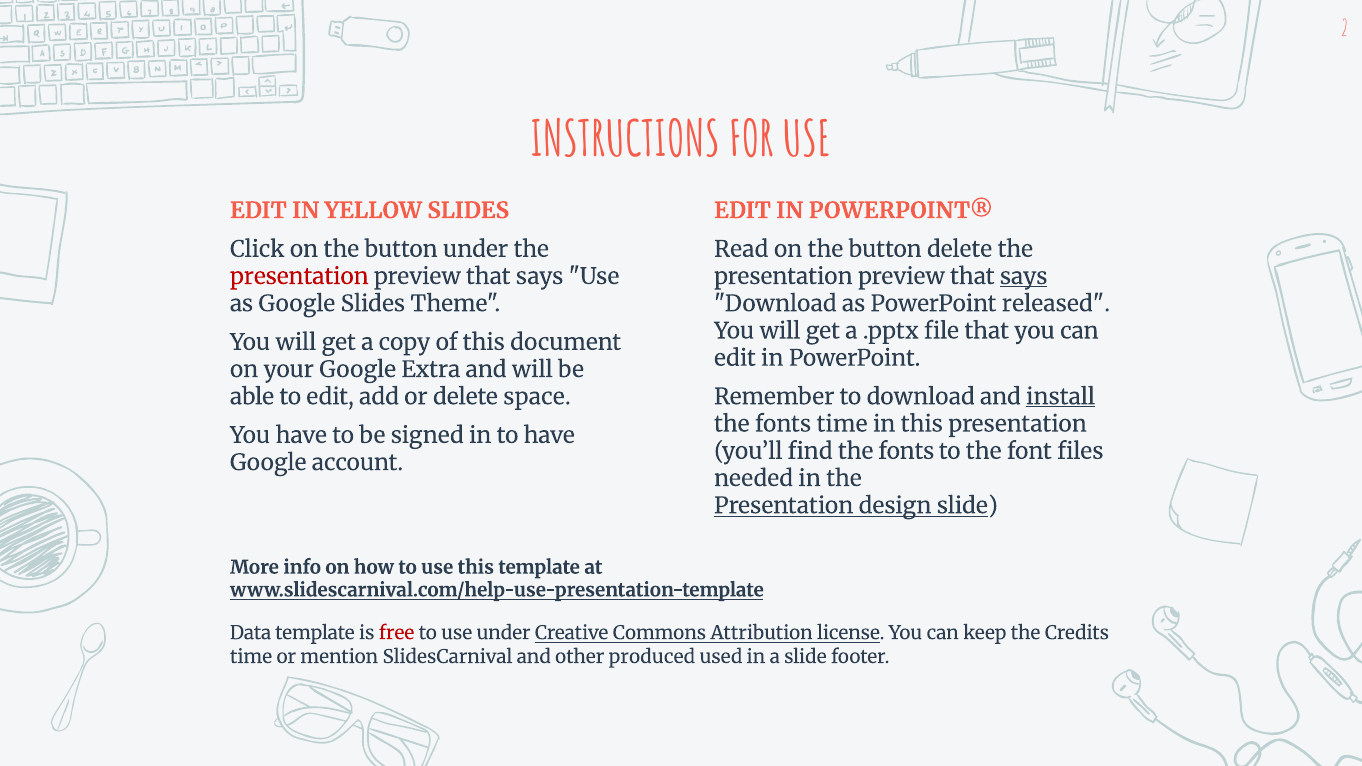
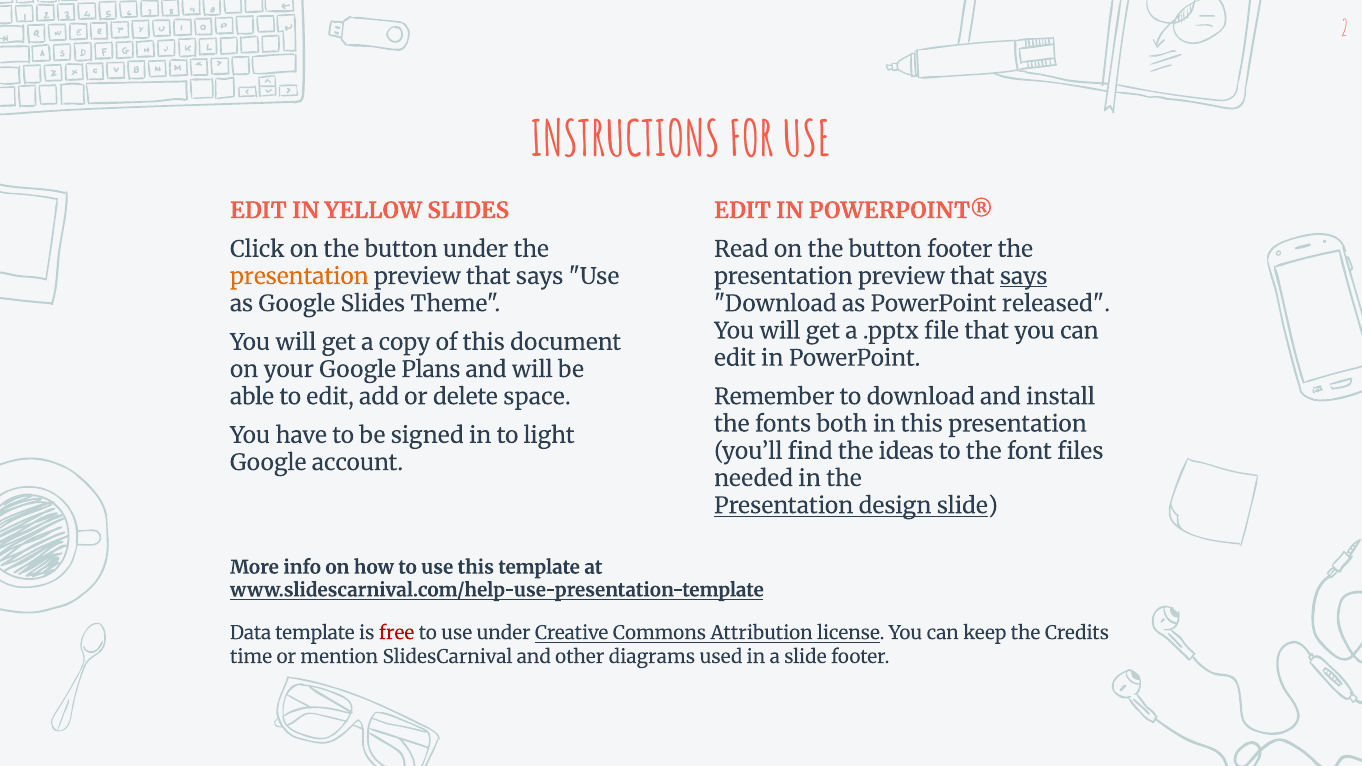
button delete: delete -> footer
presentation at (299, 277) colour: red -> orange
Extra: Extra -> Plans
install underline: present -> none
fonts time: time -> both
to have: have -> light
find the fonts: fonts -> ideas
produced: produced -> diagrams
